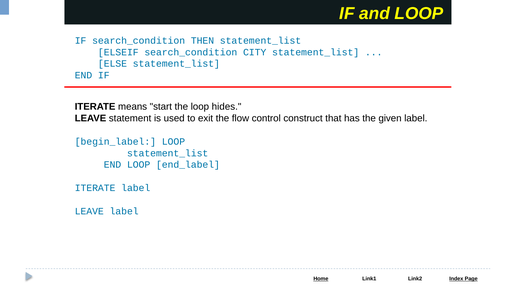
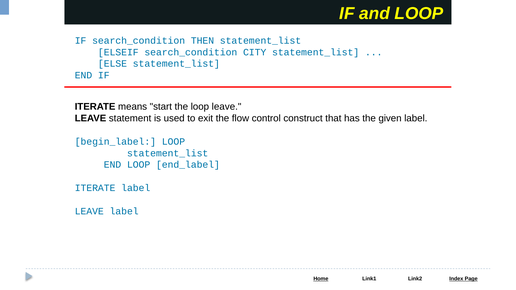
loop hides: hides -> leave
